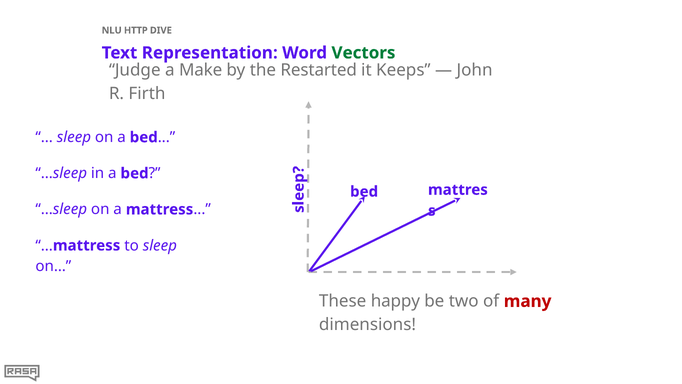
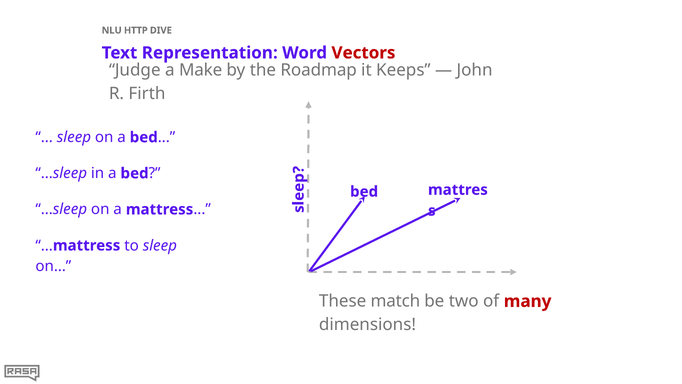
Vectors colour: green -> red
Restarted: Restarted -> Roadmap
happy: happy -> match
